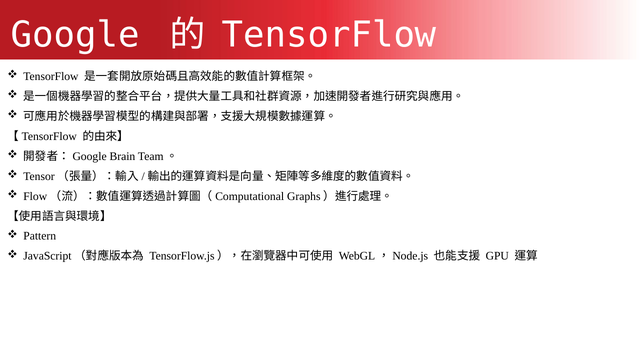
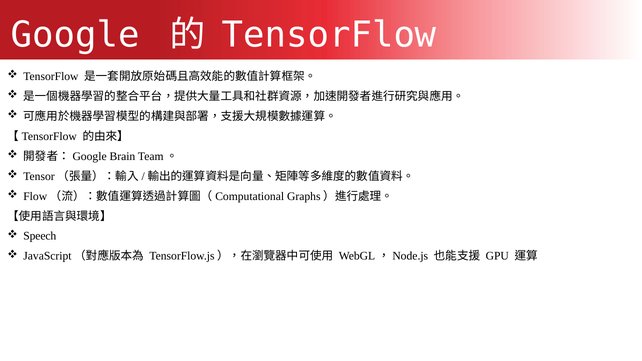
Pattern: Pattern -> Speech
